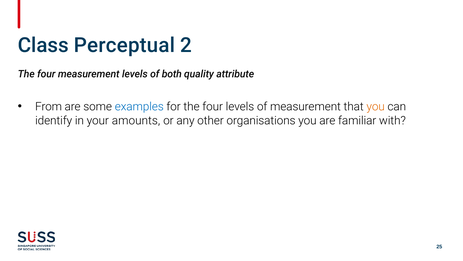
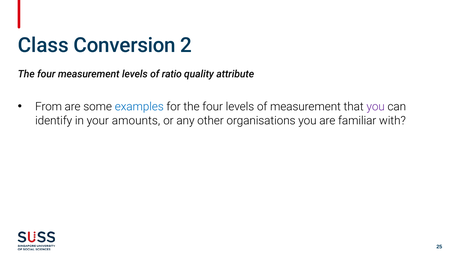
Perceptual: Perceptual -> Conversion
both: both -> ratio
you at (376, 107) colour: orange -> purple
